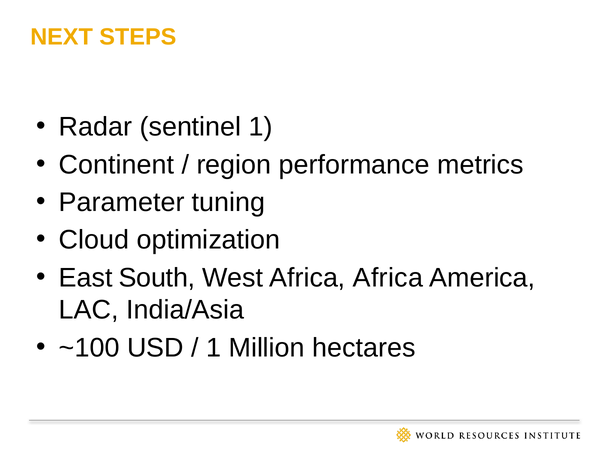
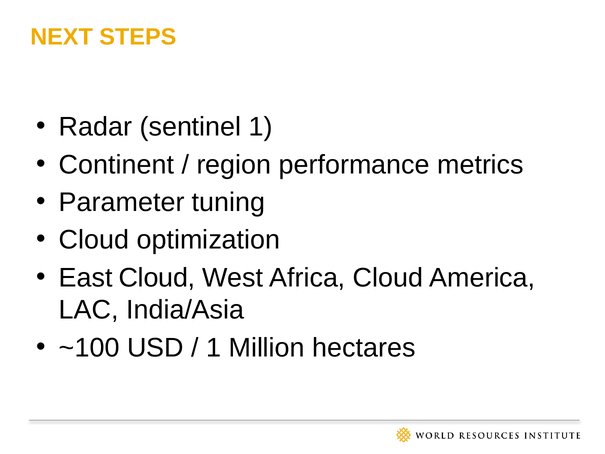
East South: South -> Cloud
Africa Africa: Africa -> Cloud
